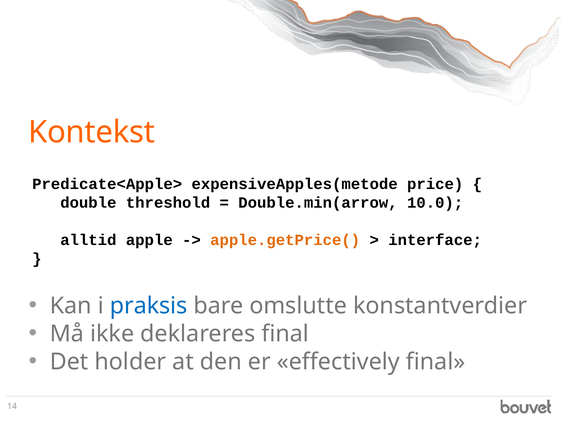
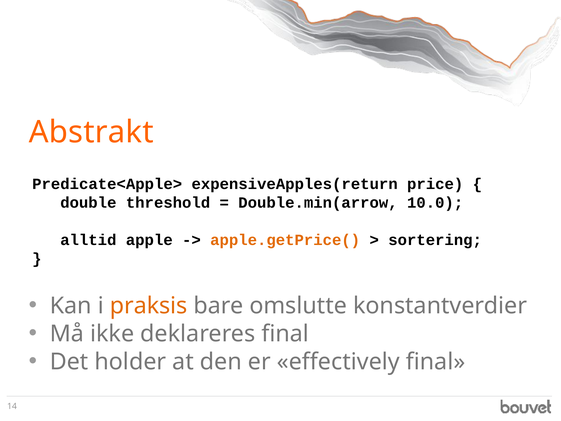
Kontekst: Kontekst -> Abstrakt
expensiveApples(metode: expensiveApples(metode -> expensiveApples(return
interface: interface -> sortering
praksis colour: blue -> orange
